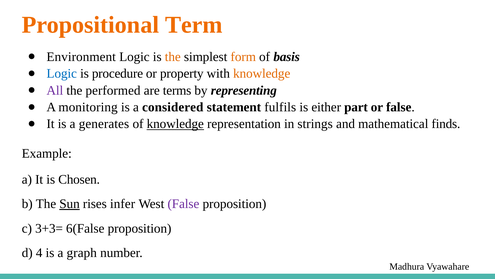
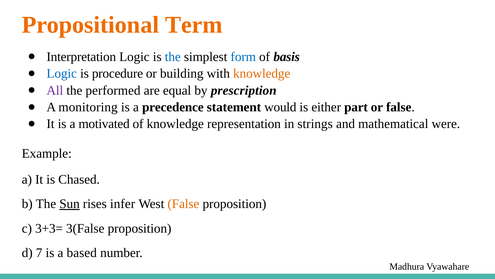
Environment: Environment -> Interpretation
the at (173, 57) colour: orange -> blue
form colour: orange -> blue
property: property -> building
terms: terms -> equal
representing: representing -> prescription
considered: considered -> precedence
fulfils: fulfils -> would
generates: generates -> motivated
knowledge at (175, 124) underline: present -> none
finds: finds -> were
Chosen: Chosen -> Chased
False at (183, 203) colour: purple -> orange
6(False: 6(False -> 3(False
4: 4 -> 7
graph: graph -> based
